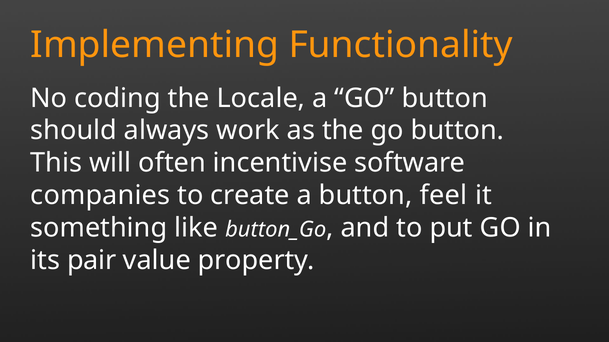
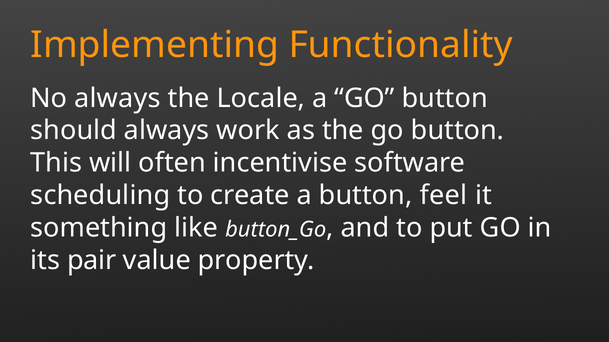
No coding: coding -> always
companies: companies -> scheduling
